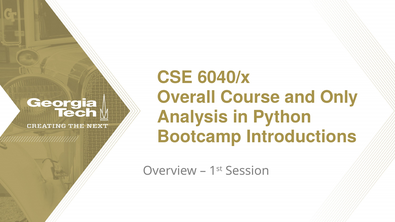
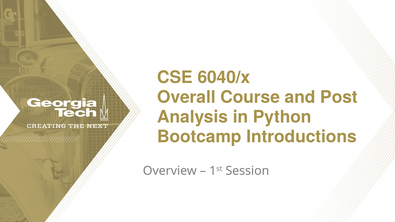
Only: Only -> Post
